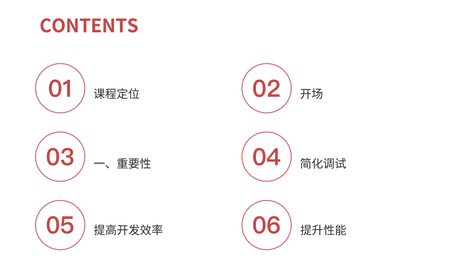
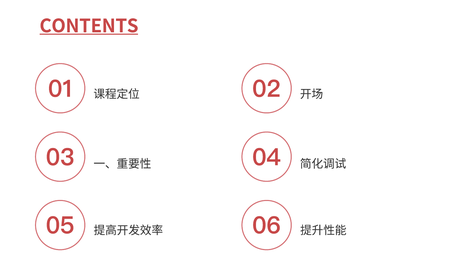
CONTENTS underline: none -> present
